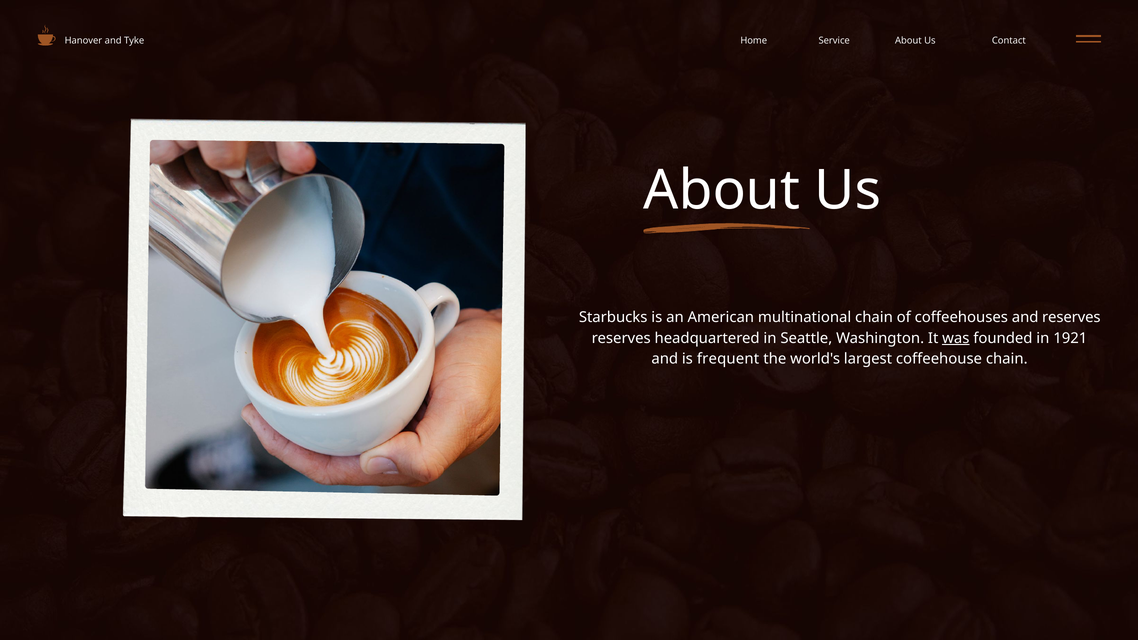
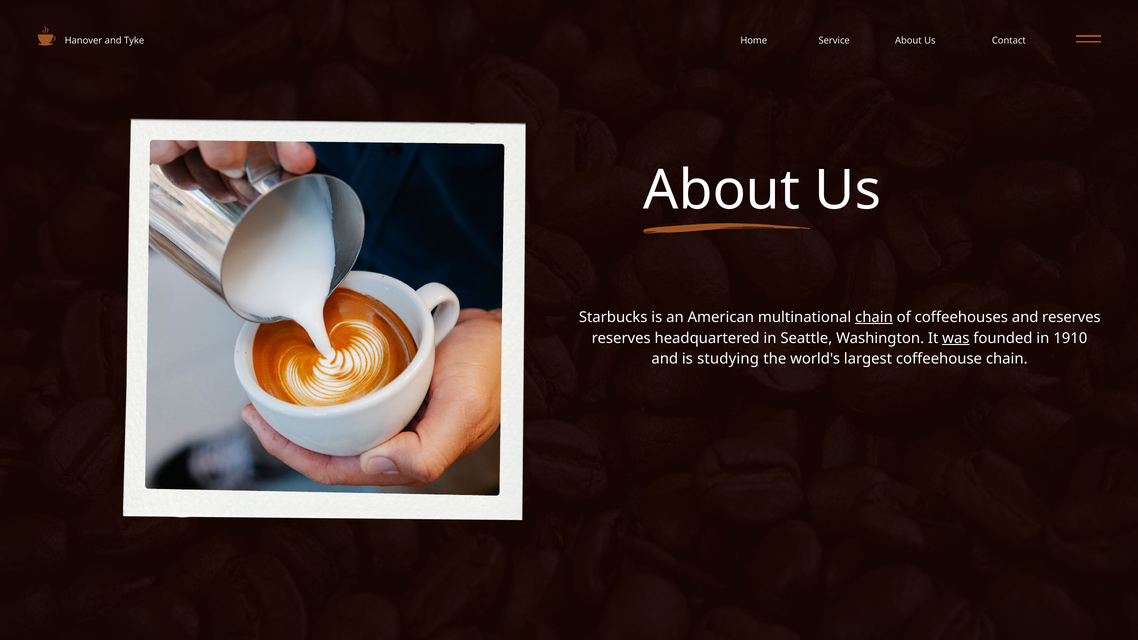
chain at (874, 317) underline: none -> present
1921: 1921 -> 1910
frequent: frequent -> studying
